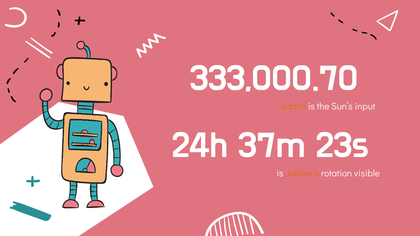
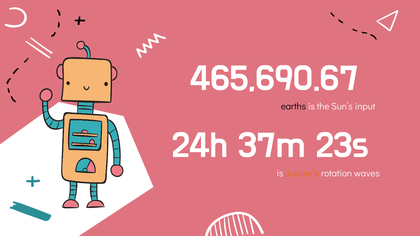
333,000.70: 333,000.70 -> 465,690.67
earths colour: orange -> black
visible: visible -> waves
